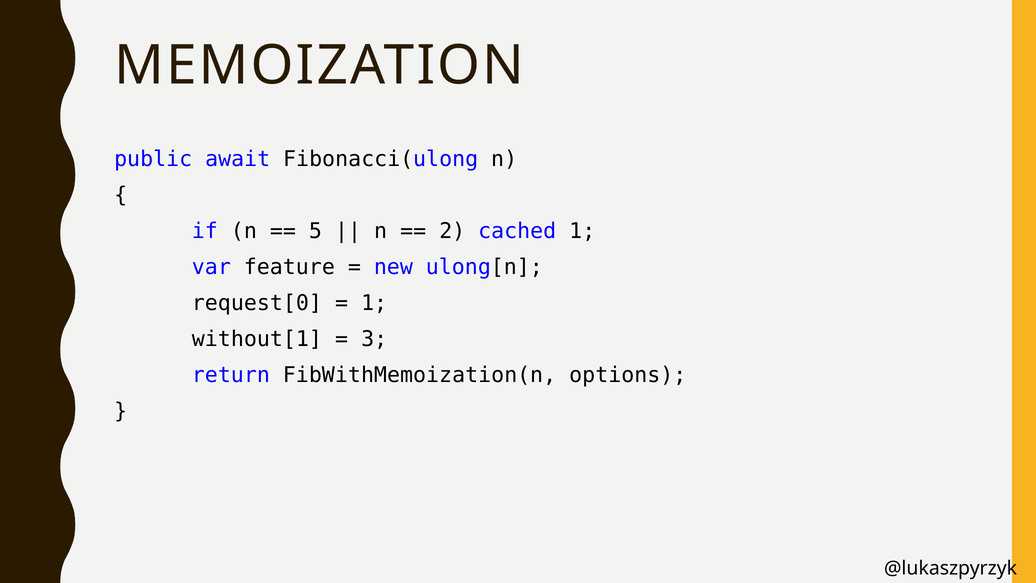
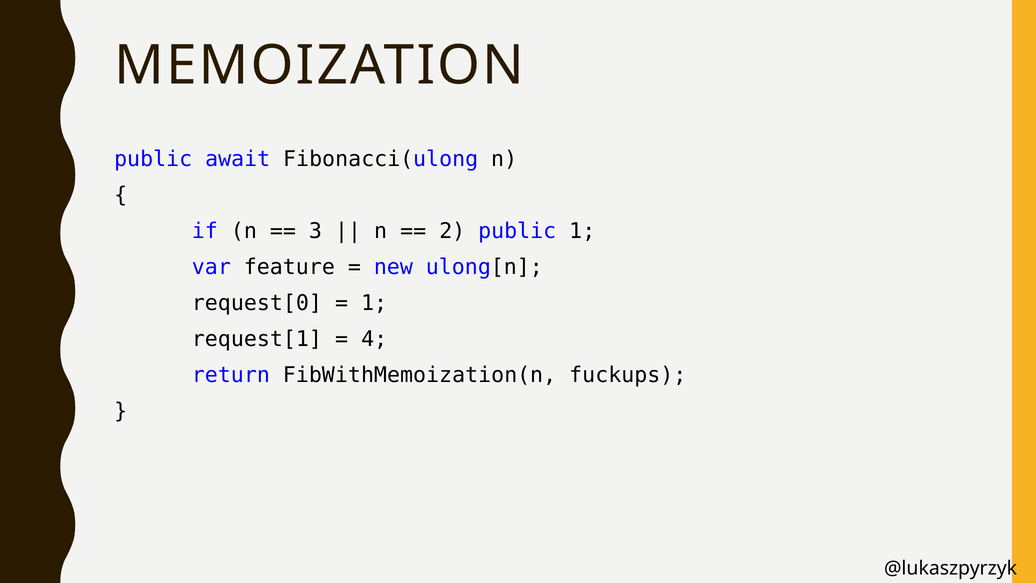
5: 5 -> 3
2 cached: cached -> public
without[1: without[1 -> request[1
3: 3 -> 4
options: options -> fuckups
